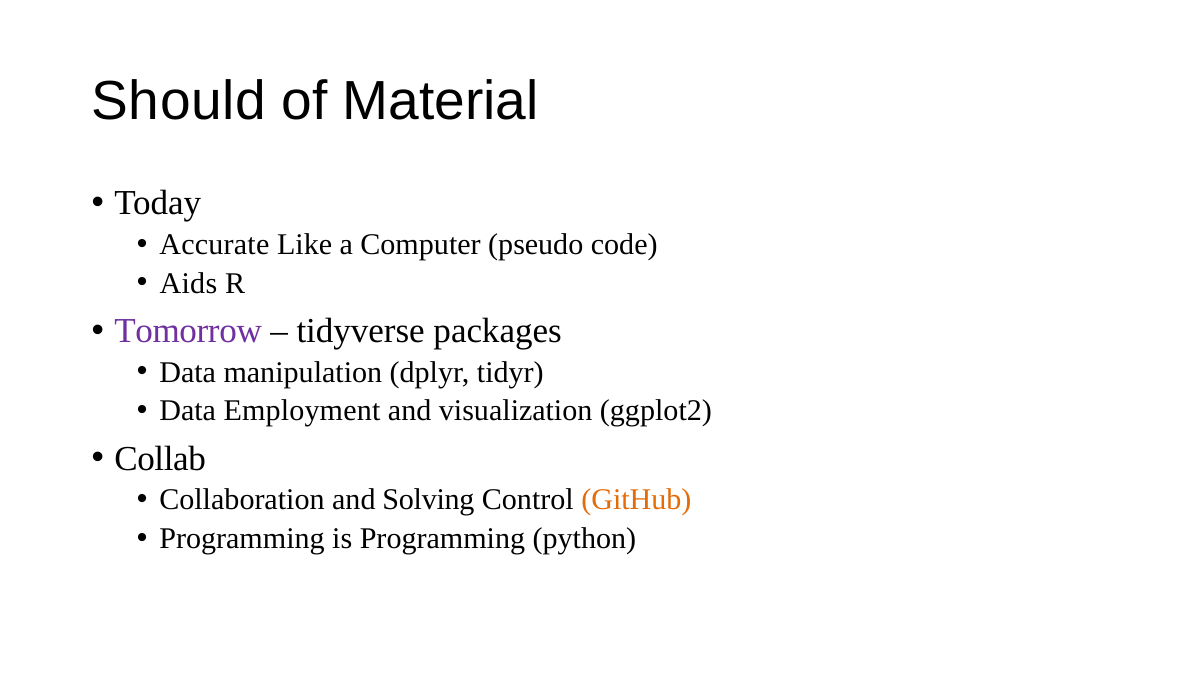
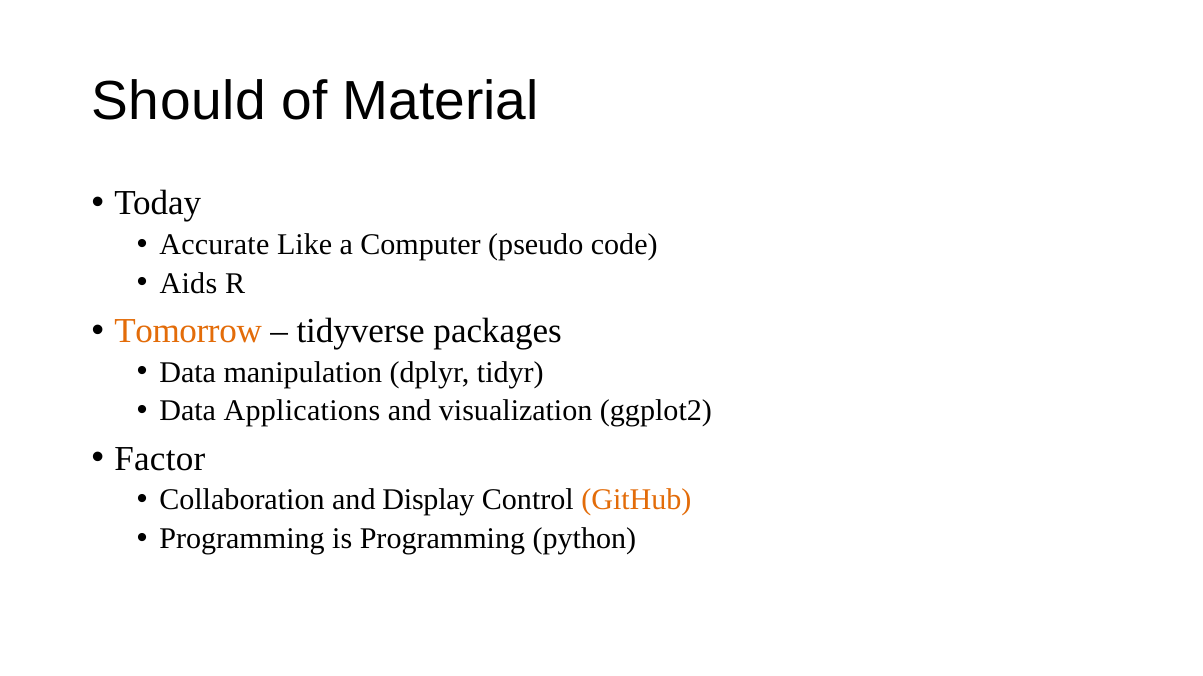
Tomorrow colour: purple -> orange
Employment: Employment -> Applications
Collab: Collab -> Factor
Solving: Solving -> Display
